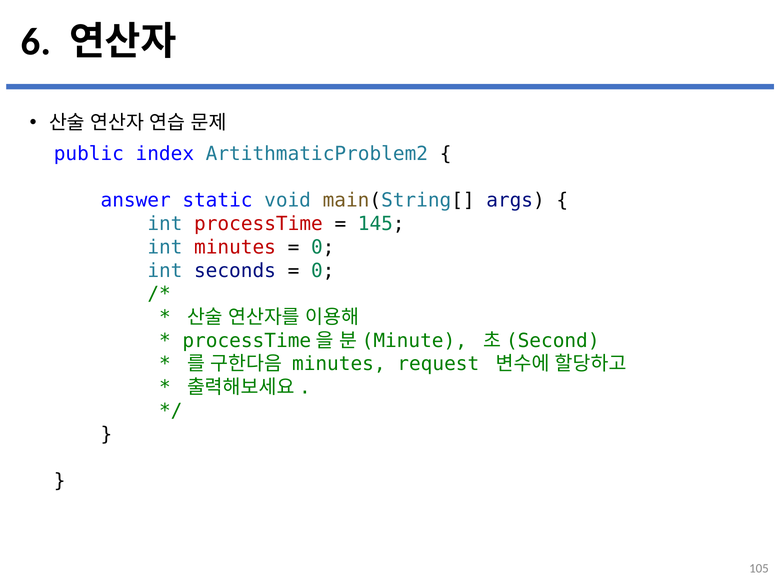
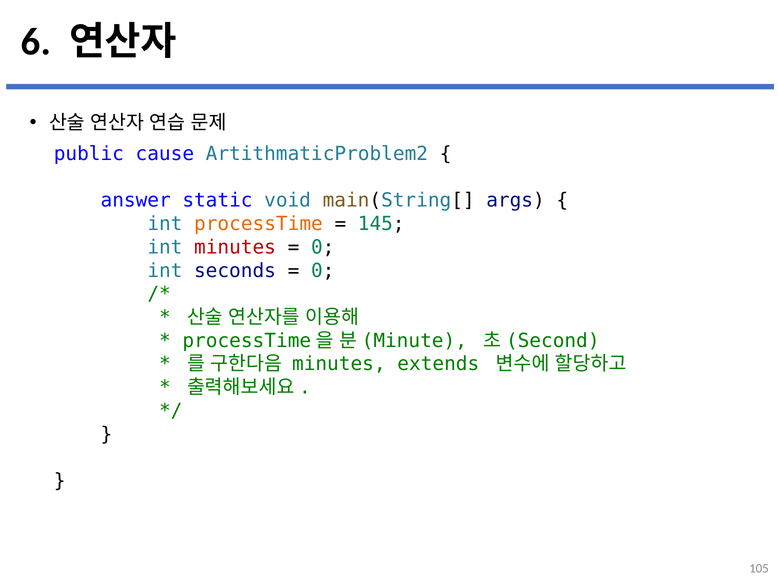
index: index -> cause
processTime colour: red -> orange
request: request -> extends
